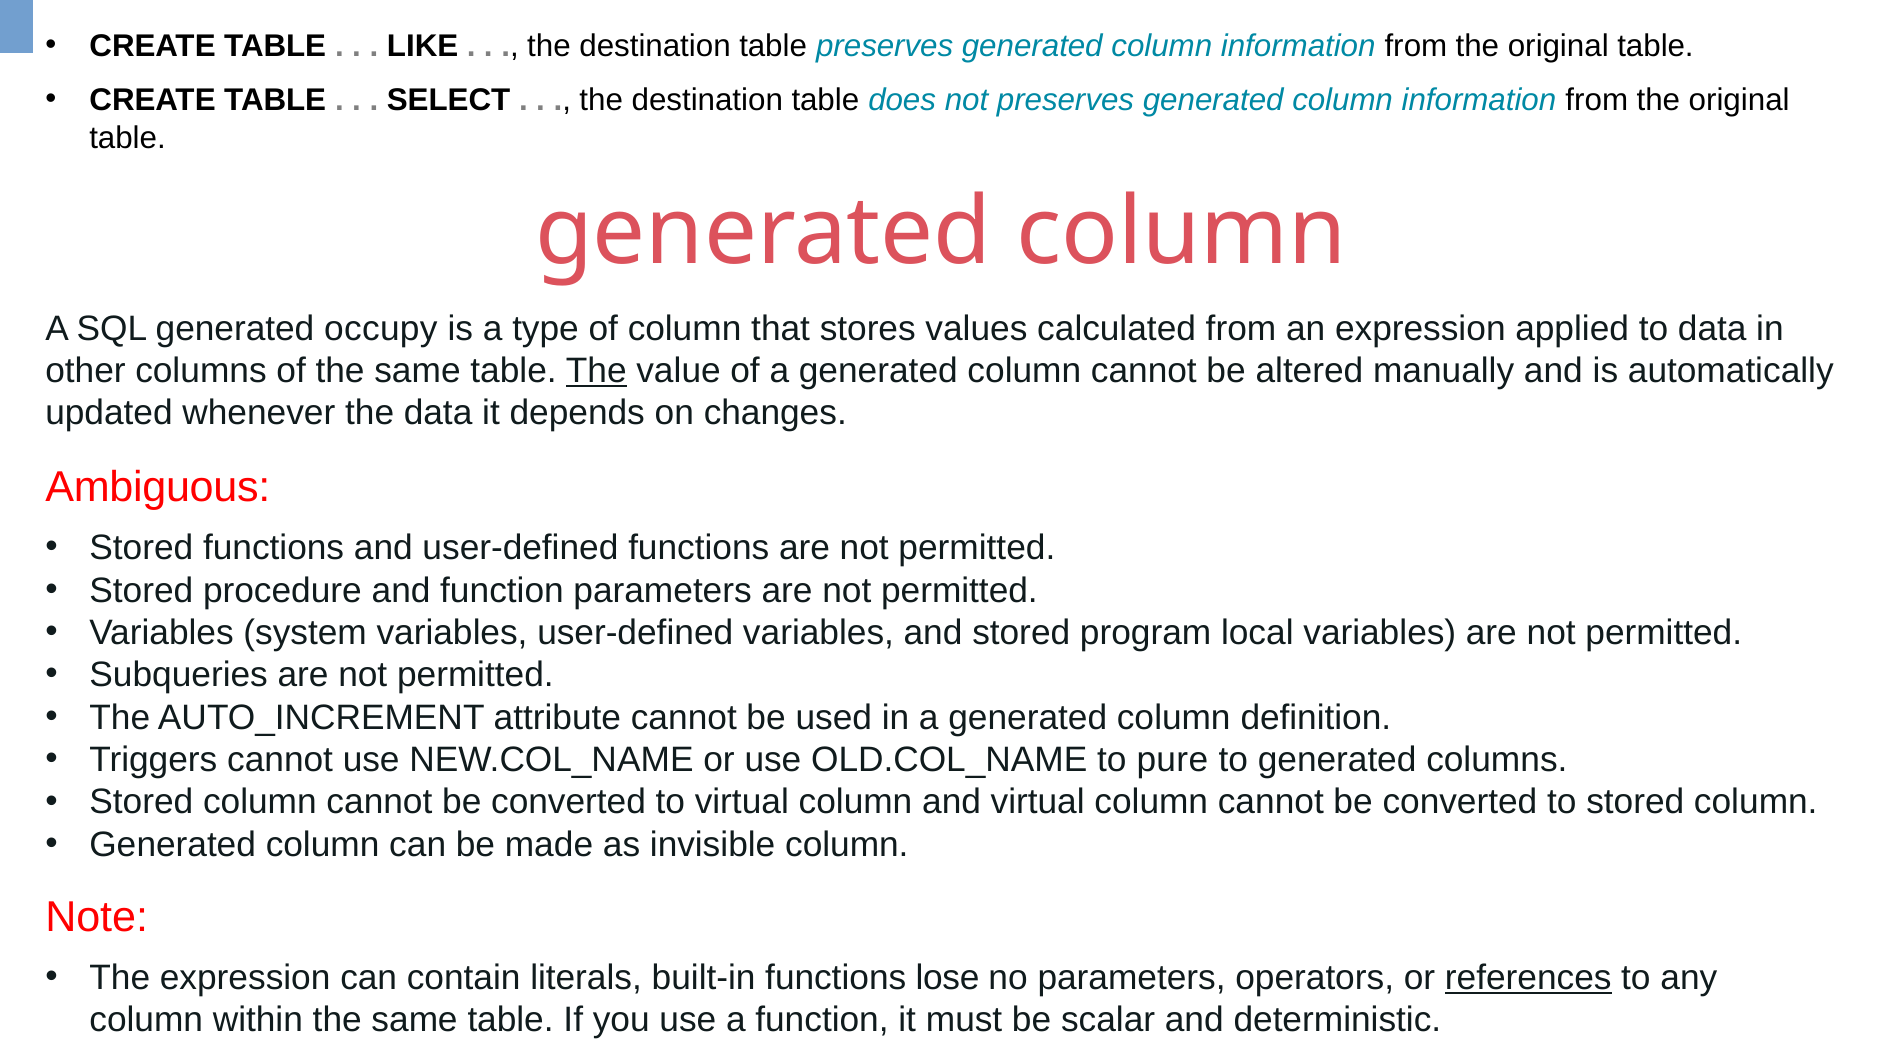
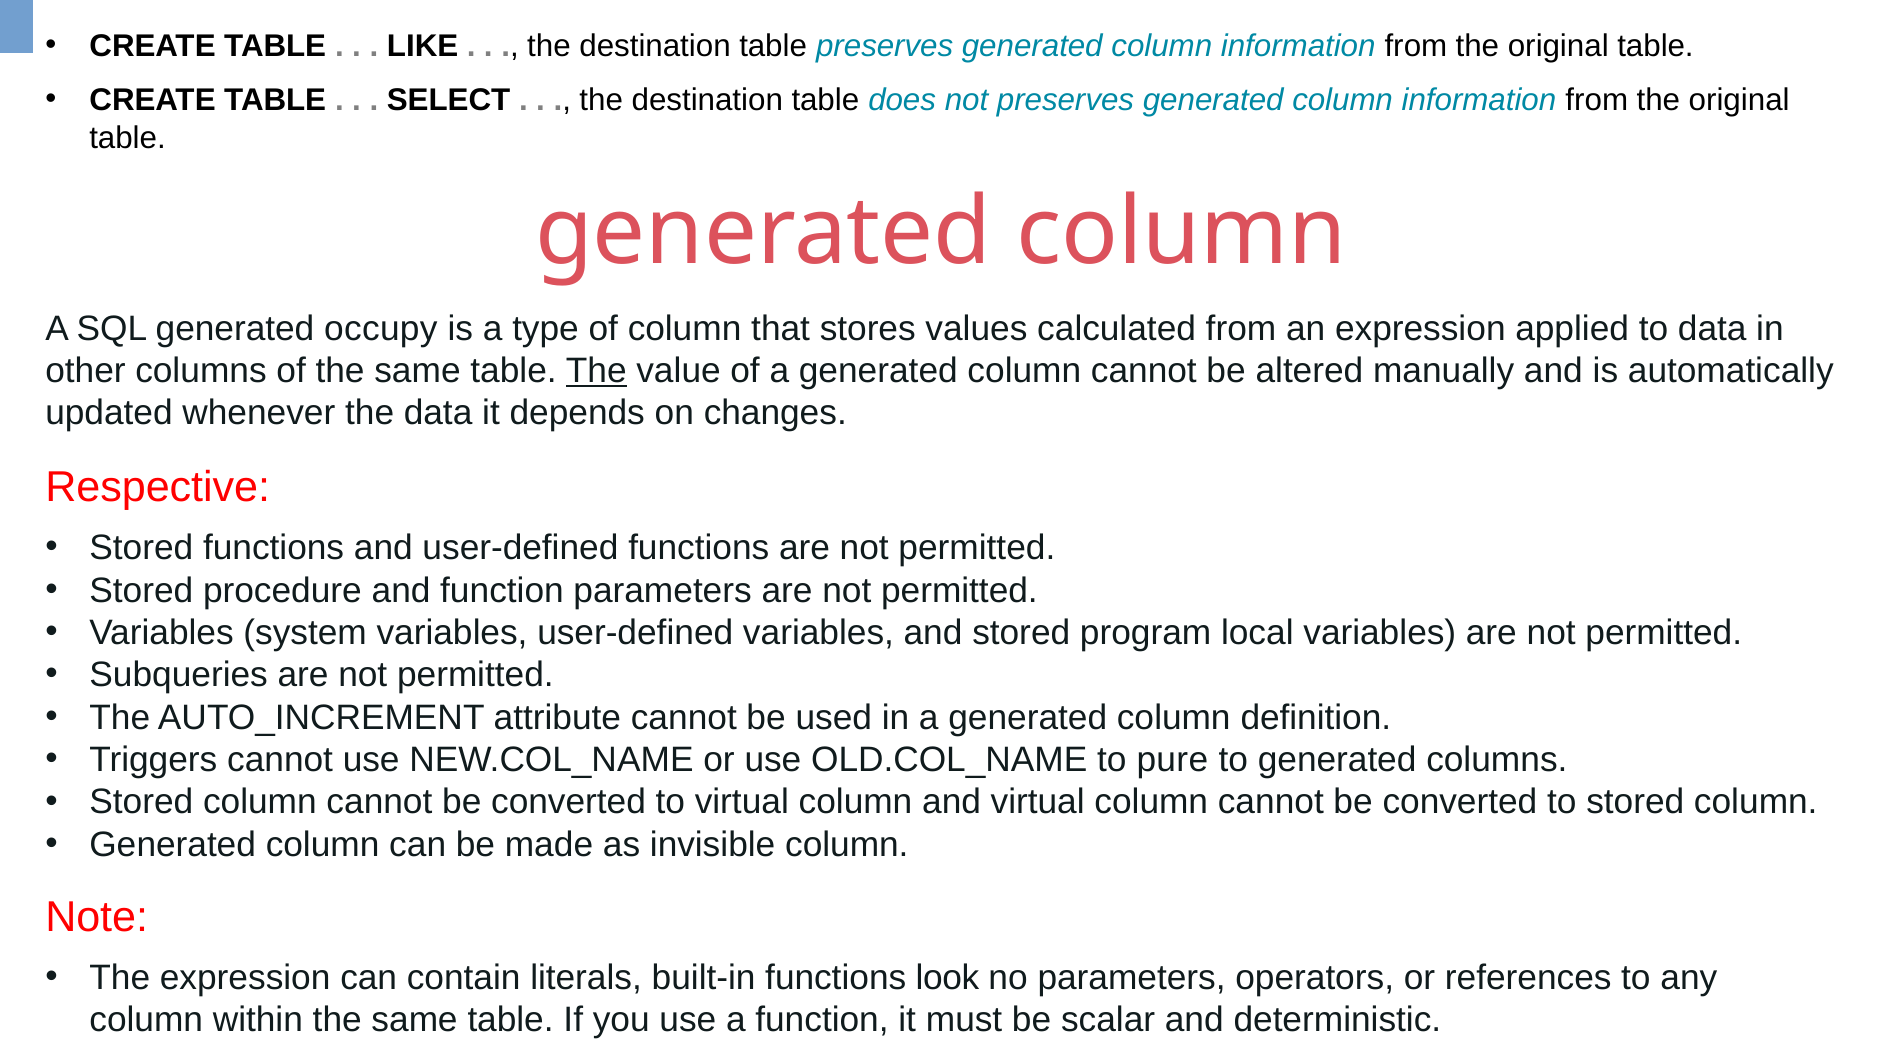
Ambiguous: Ambiguous -> Respective
lose: lose -> look
references underline: present -> none
